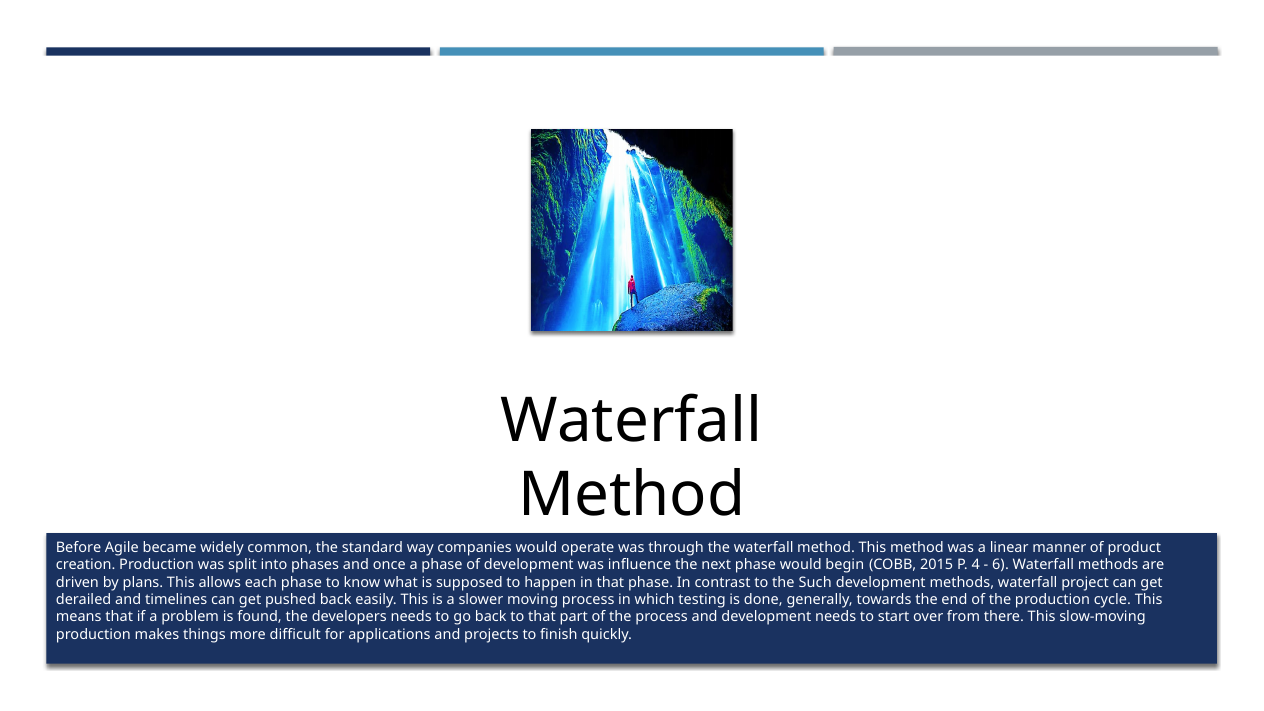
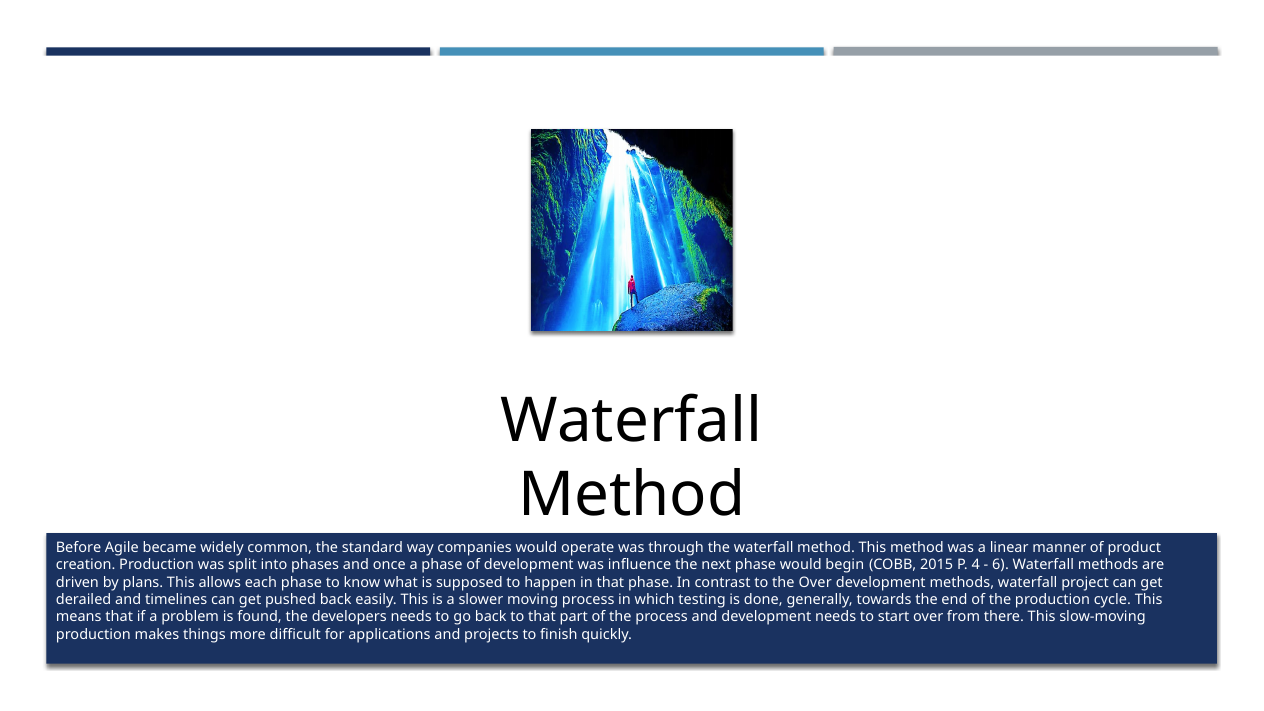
the Such: Such -> Over
